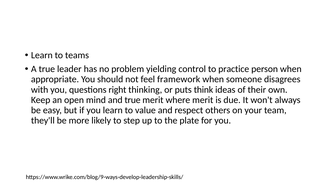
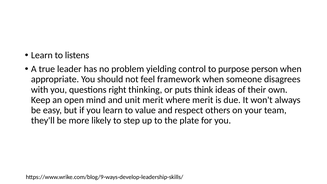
teams: teams -> listens
practice: practice -> purpose
and true: true -> unit
